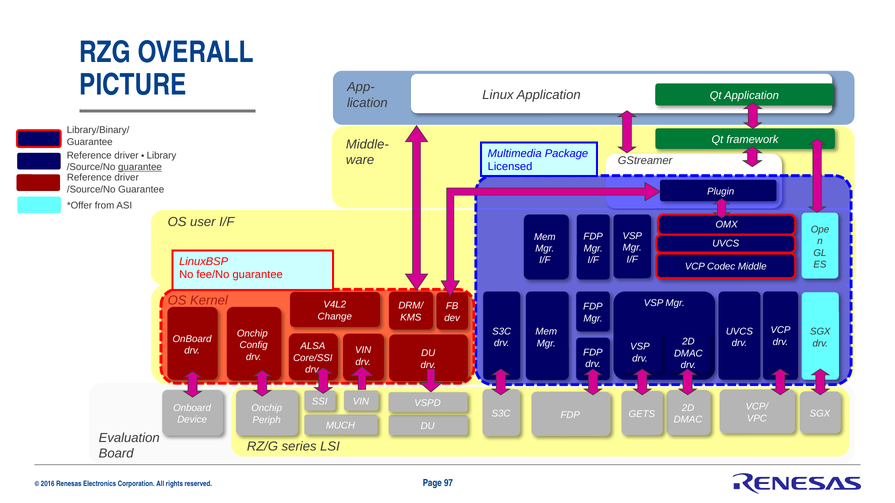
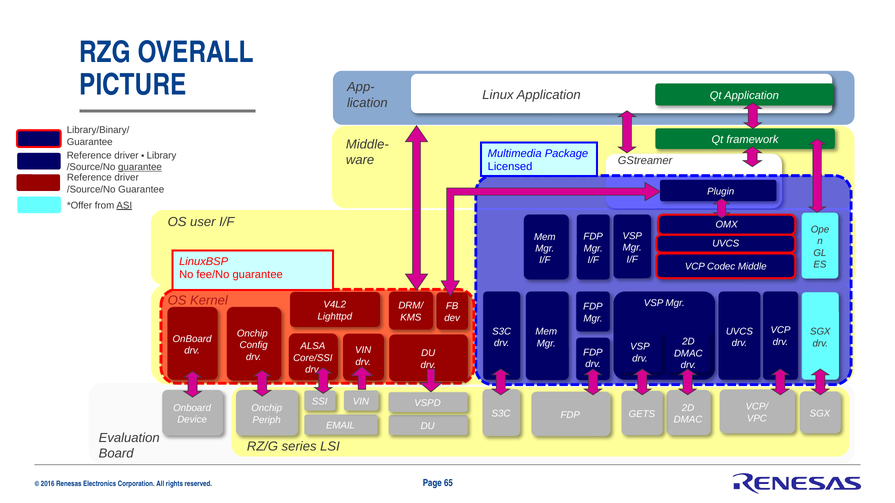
ASI underline: none -> present
Change: Change -> Lighttpd
MUCH: MUCH -> EMAIL
97: 97 -> 65
